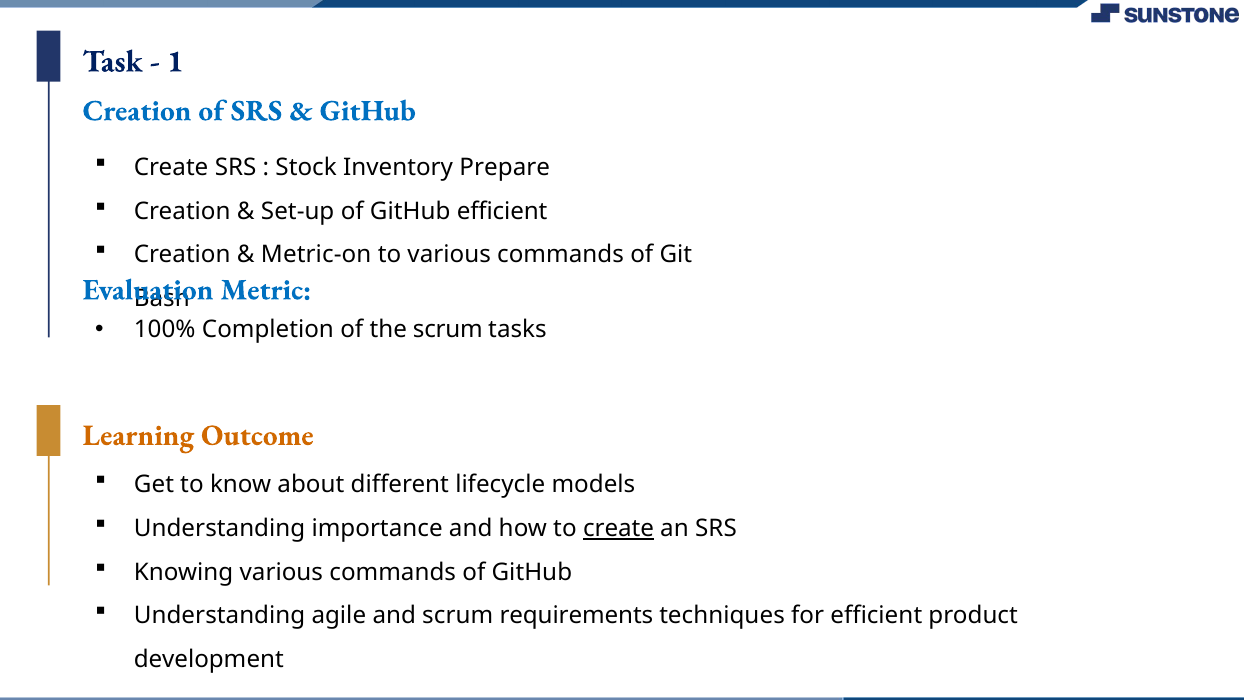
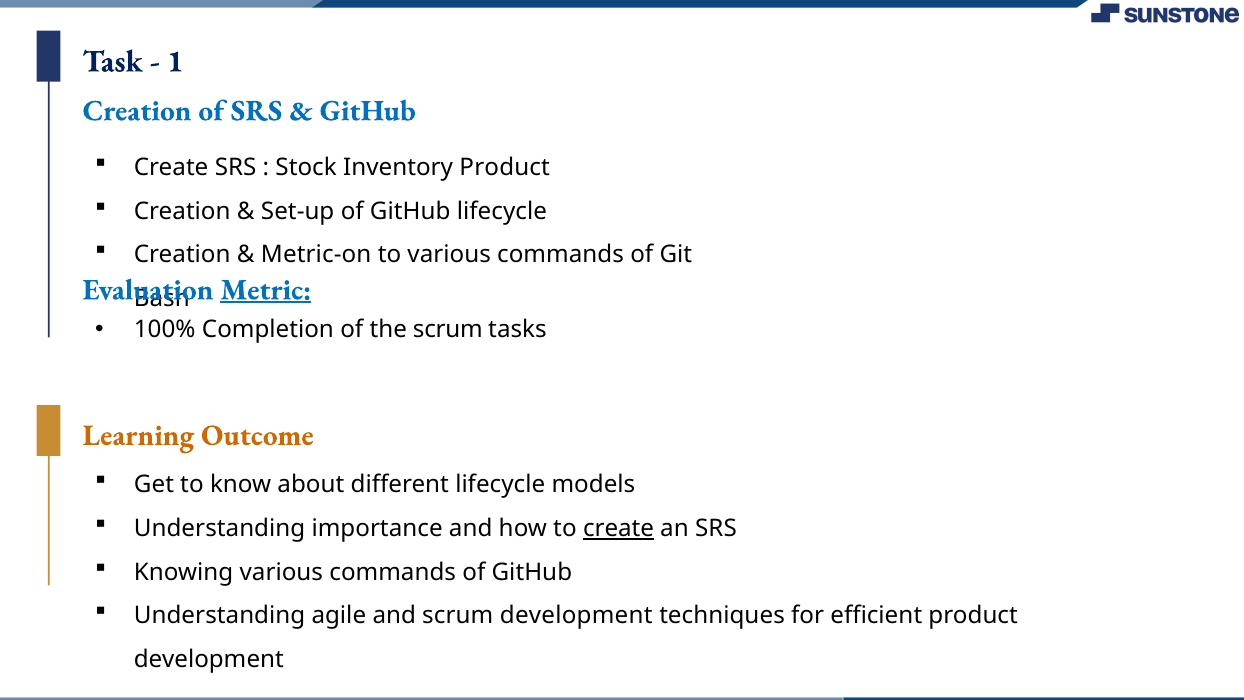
Inventory Prepare: Prepare -> Product
GitHub efficient: efficient -> lifecycle
Metric underline: none -> present
scrum requirements: requirements -> development
